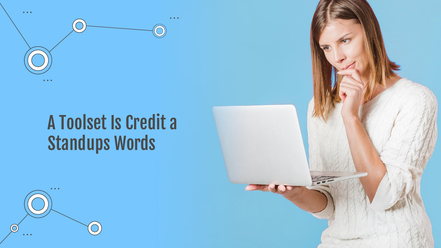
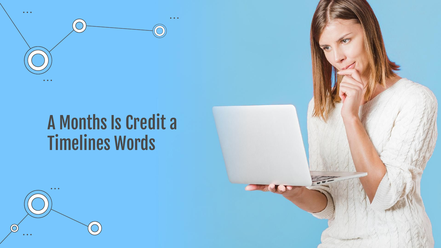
Toolset: Toolset -> Months
Standups: Standups -> Timelines
